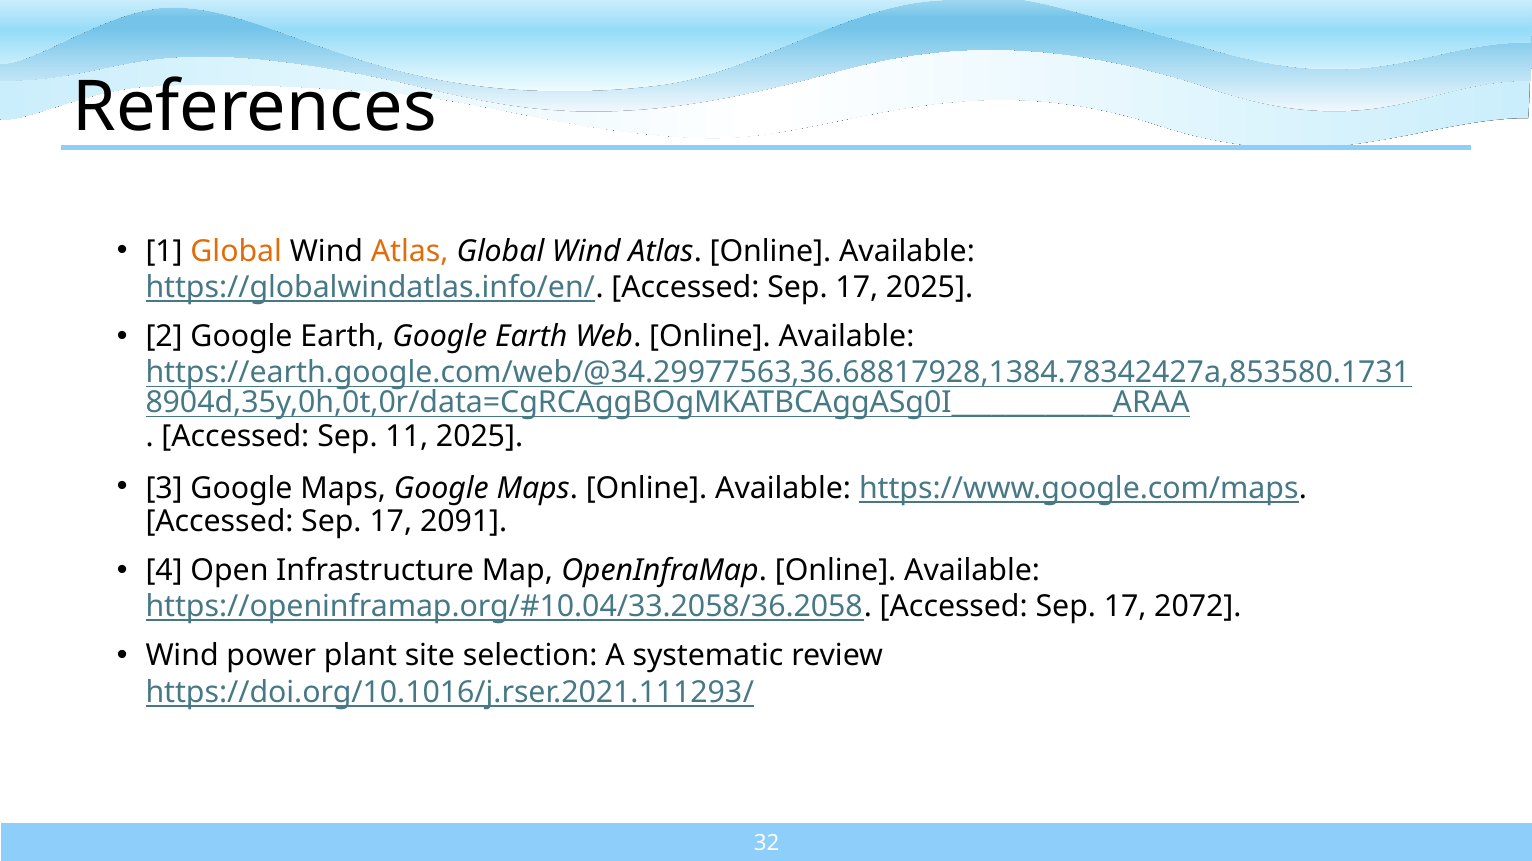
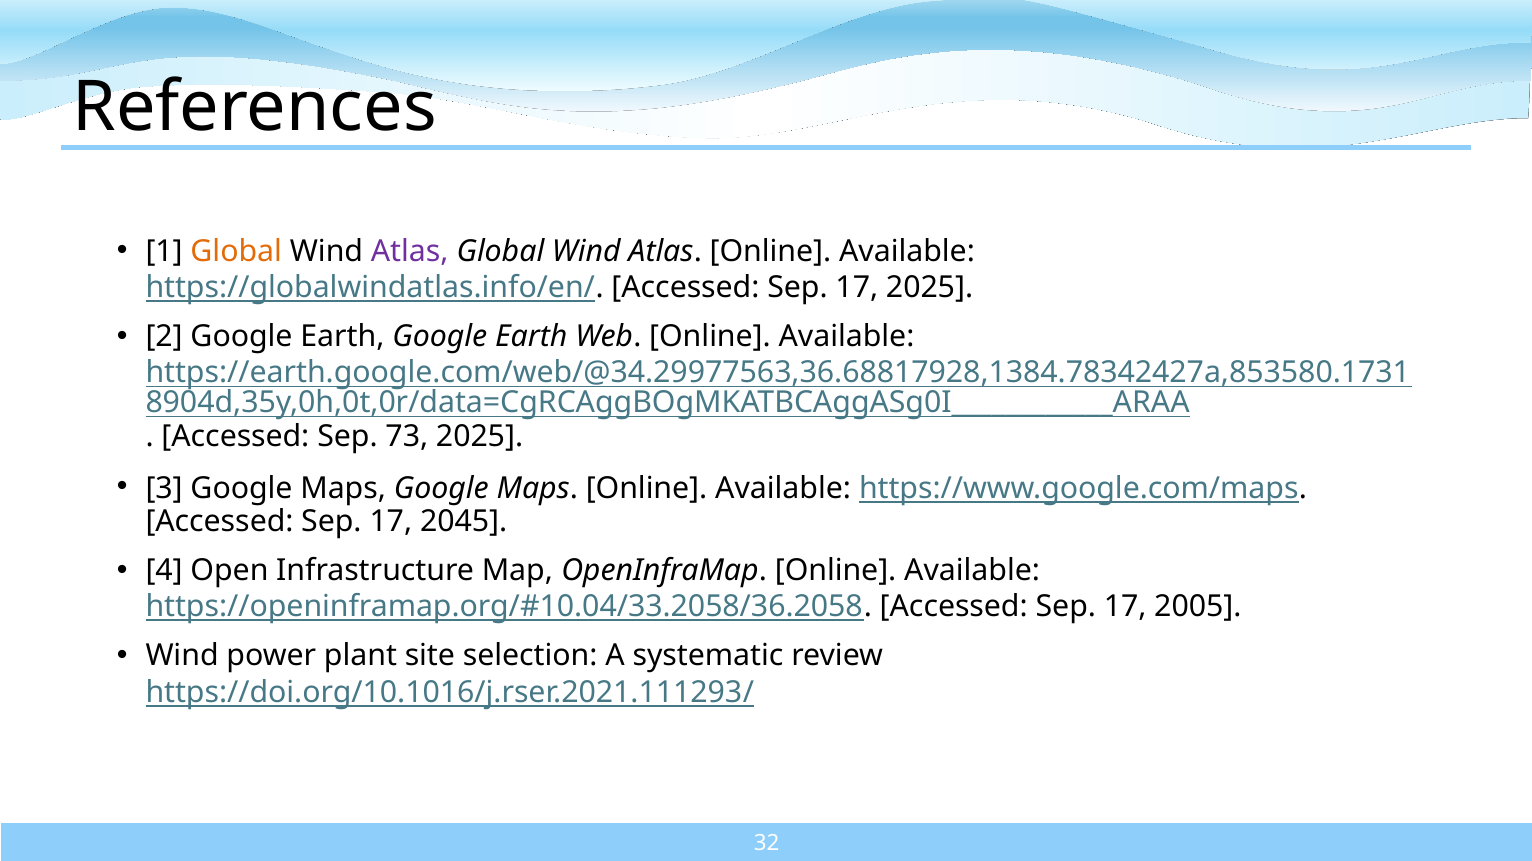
Atlas at (410, 251) colour: orange -> purple
11: 11 -> 73
2091: 2091 -> 2045
2072: 2072 -> 2005
